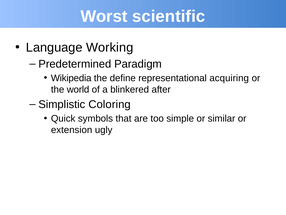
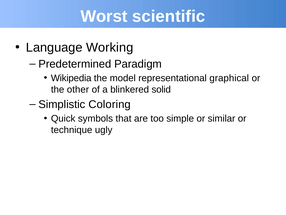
define: define -> model
acquiring: acquiring -> graphical
world: world -> other
after: after -> solid
extension: extension -> technique
